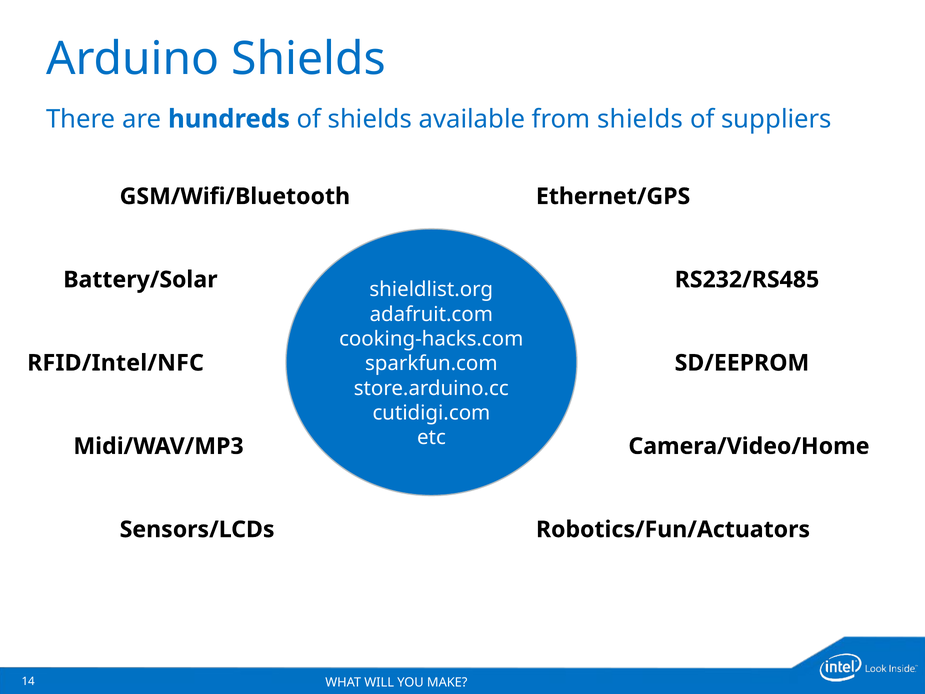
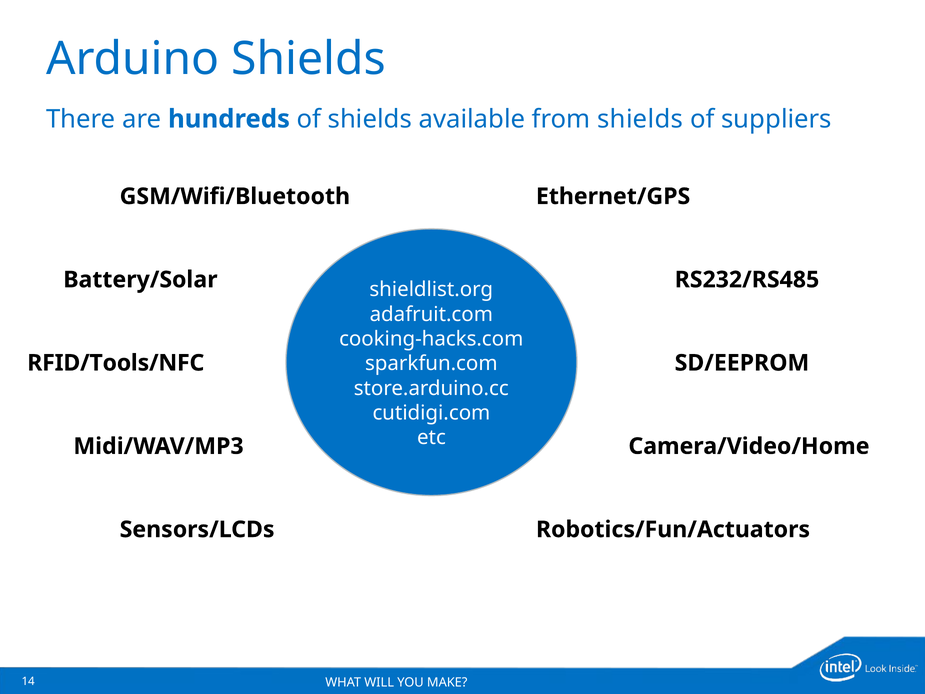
RFID/Intel/NFC: RFID/Intel/NFC -> RFID/Tools/NFC
